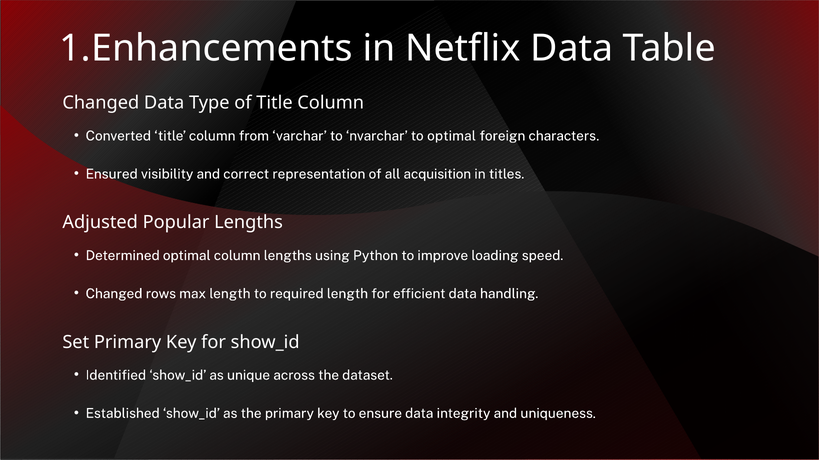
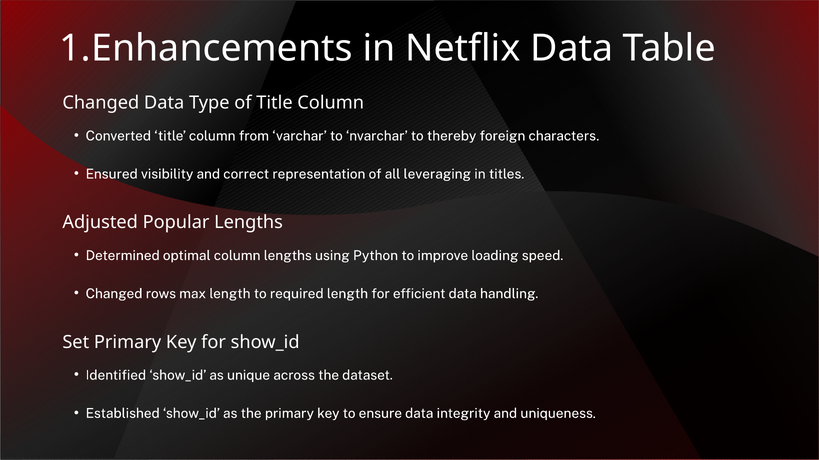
to optimal: optimal -> thereby
acquisition: acquisition -> leveraging
